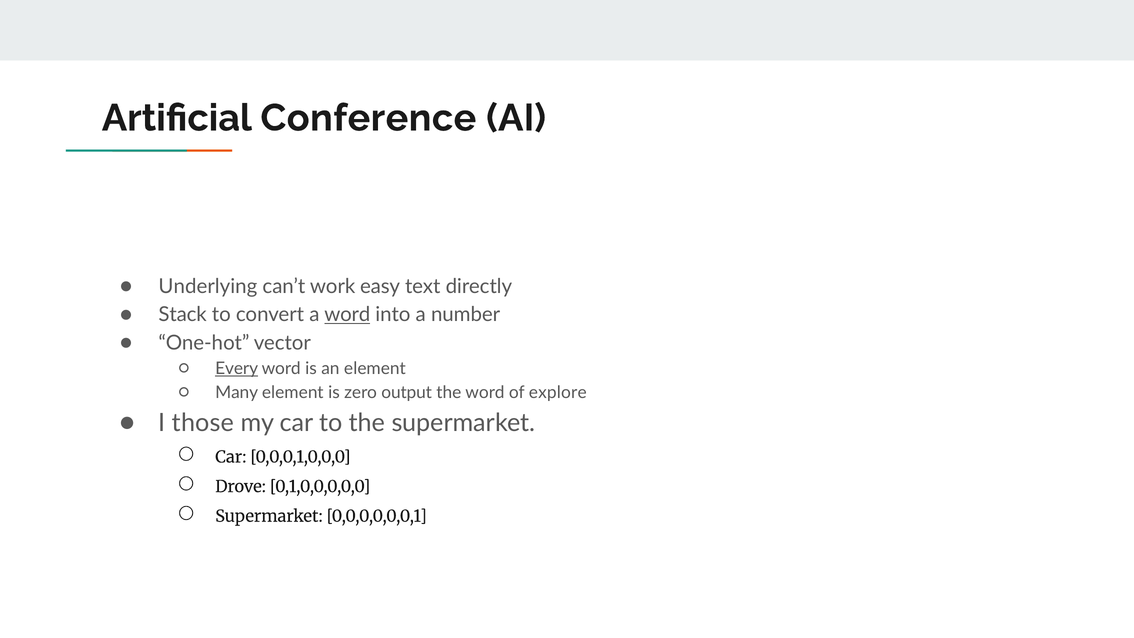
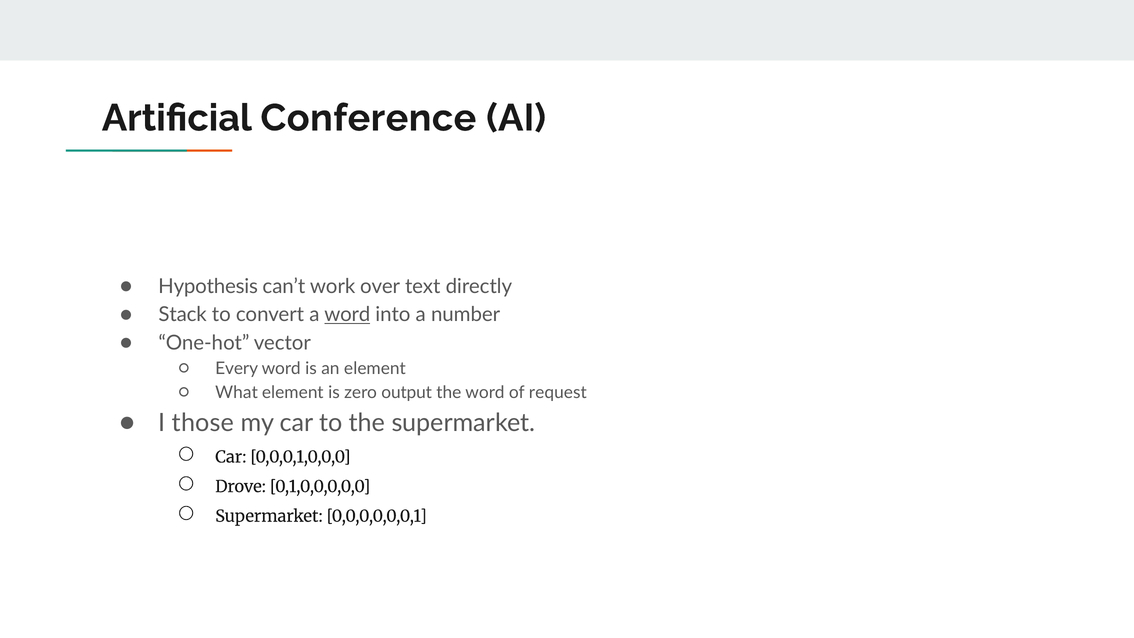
Underlying: Underlying -> Hypothesis
easy: easy -> over
Every underline: present -> none
Many: Many -> What
explore: explore -> request
